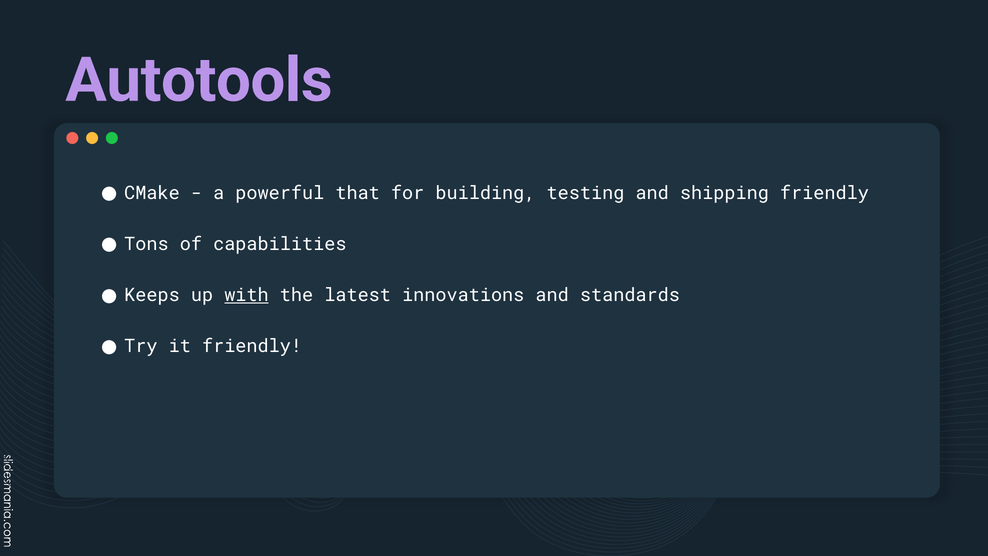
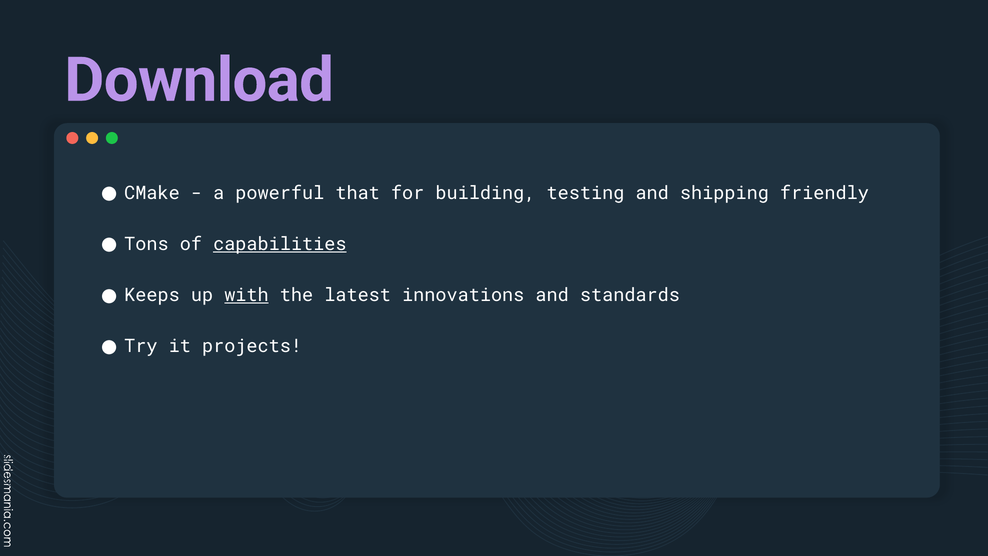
Autotools: Autotools -> Download
capabilities underline: none -> present
it friendly: friendly -> projects
